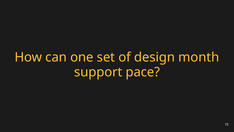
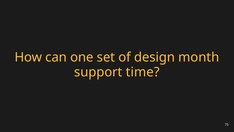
pace: pace -> time
